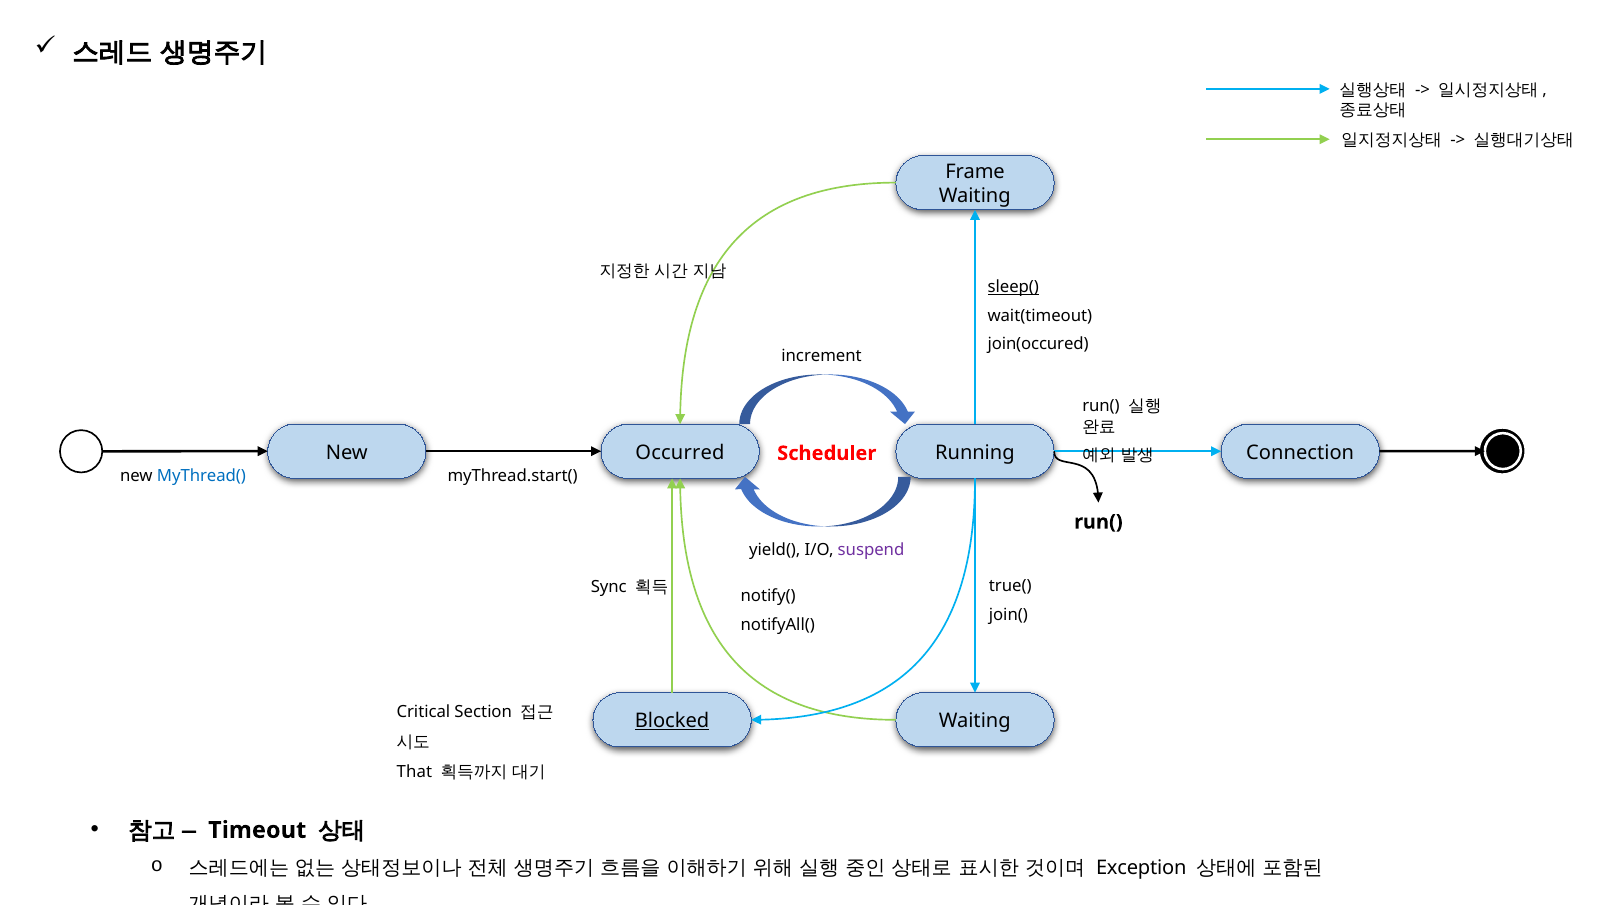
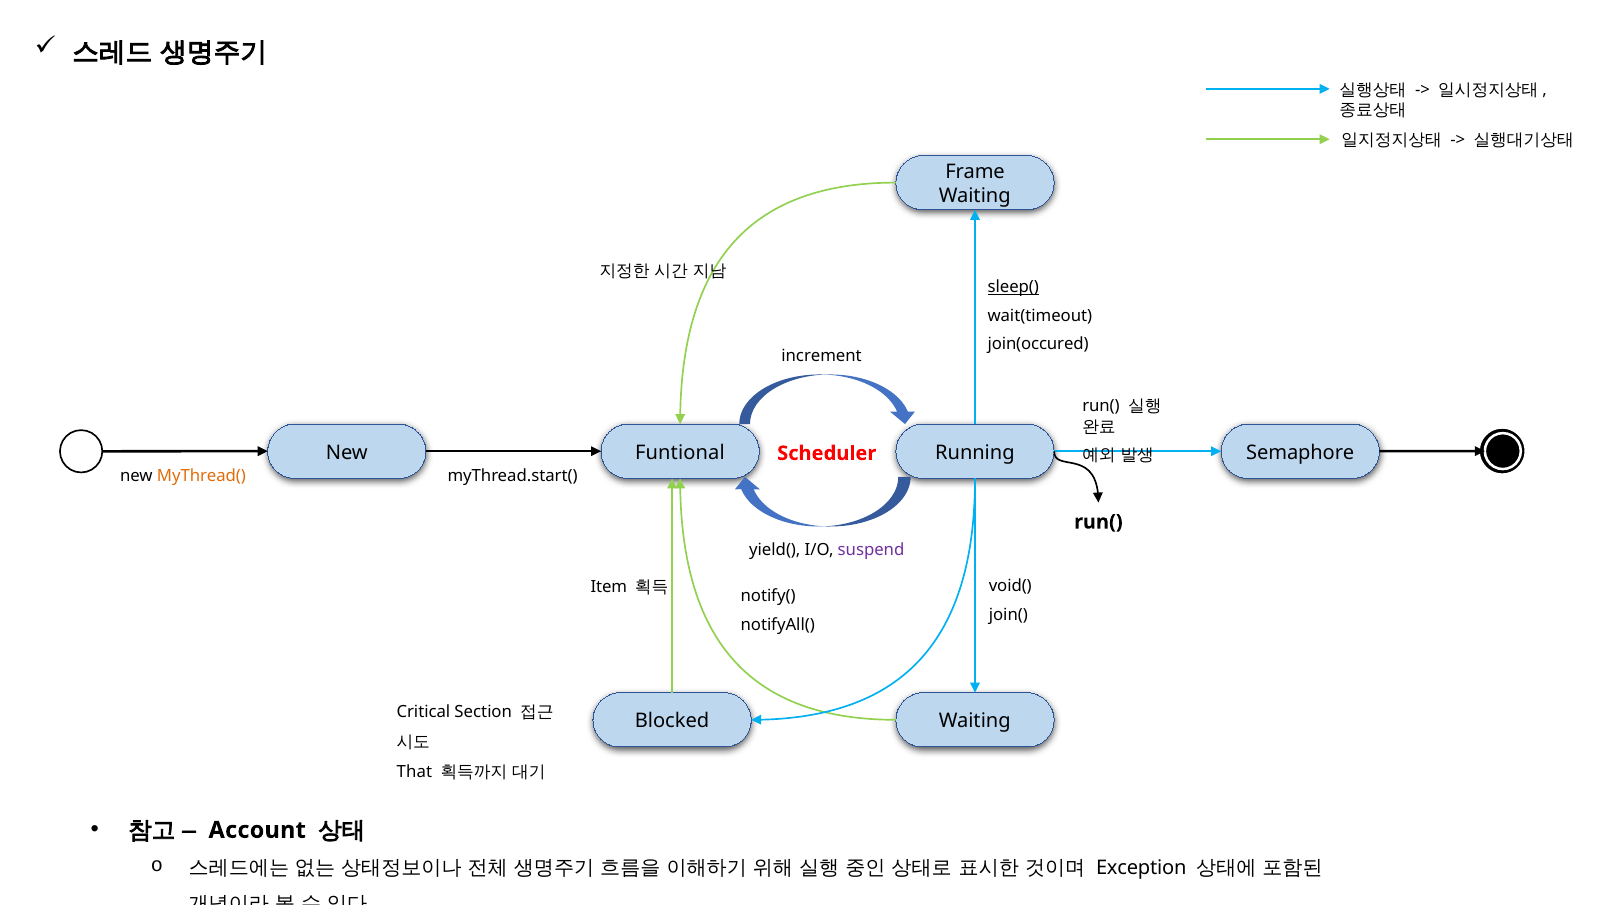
Occurred: Occurred -> Funtional
Connection: Connection -> Semaphore
MyThread( colour: blue -> orange
true(: true( -> void(
Sync: Sync -> Item
Blocked underline: present -> none
Timeout: Timeout -> Account
